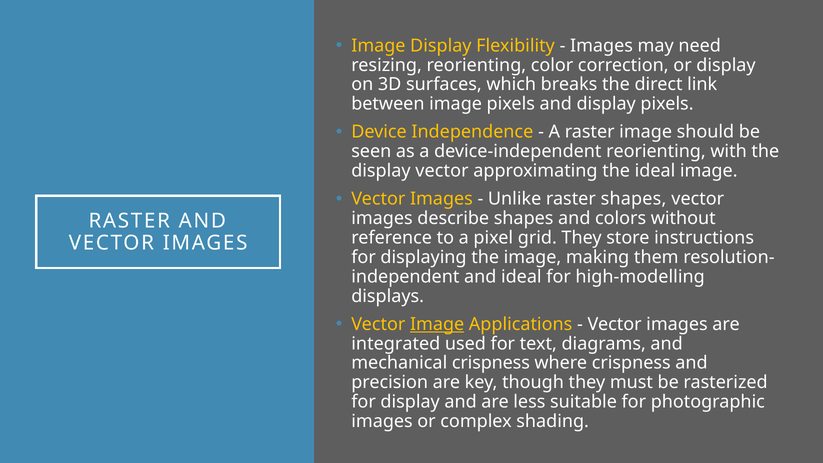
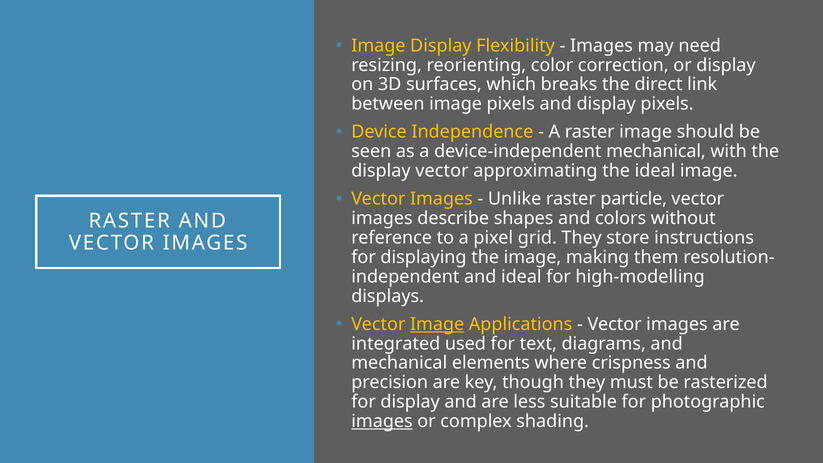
device-independent reorienting: reorienting -> mechanical
raster shapes: shapes -> particle
mechanical crispness: crispness -> elements
images at (382, 421) underline: none -> present
